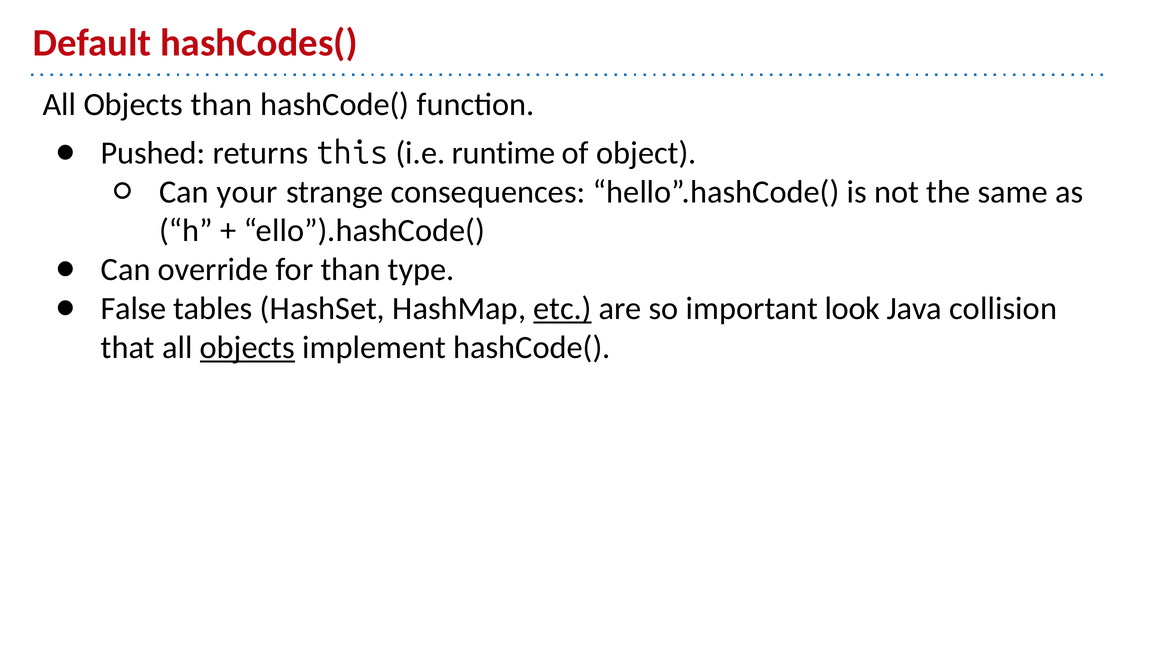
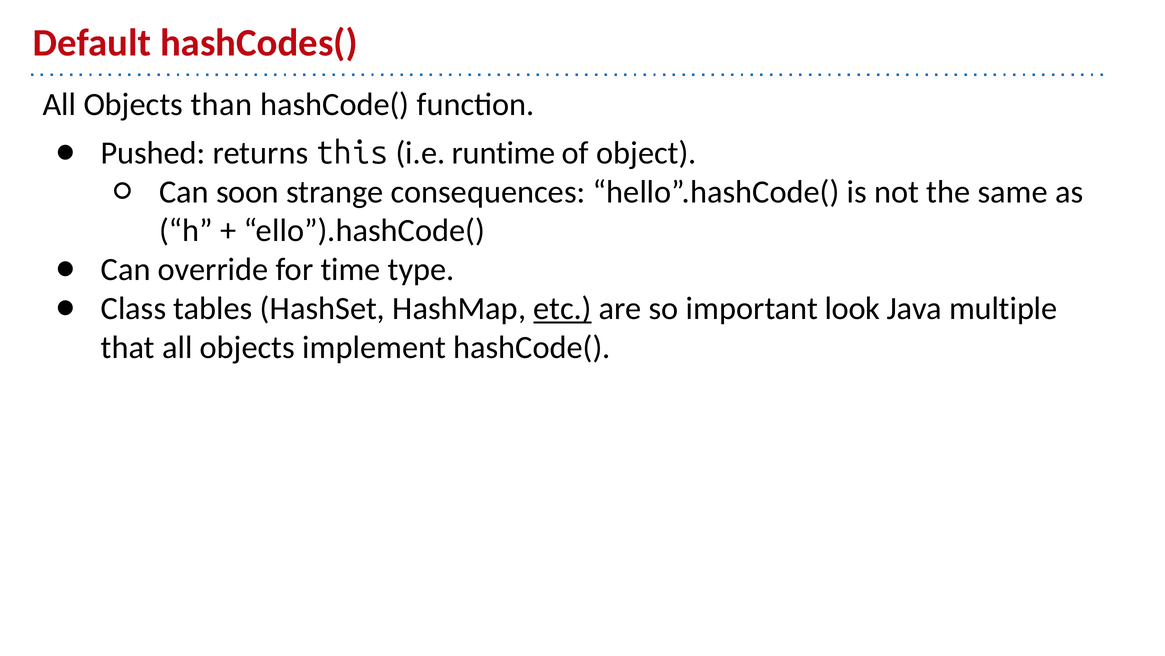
your: your -> soon
for than: than -> time
False: False -> Class
collision: collision -> multiple
objects at (247, 347) underline: present -> none
